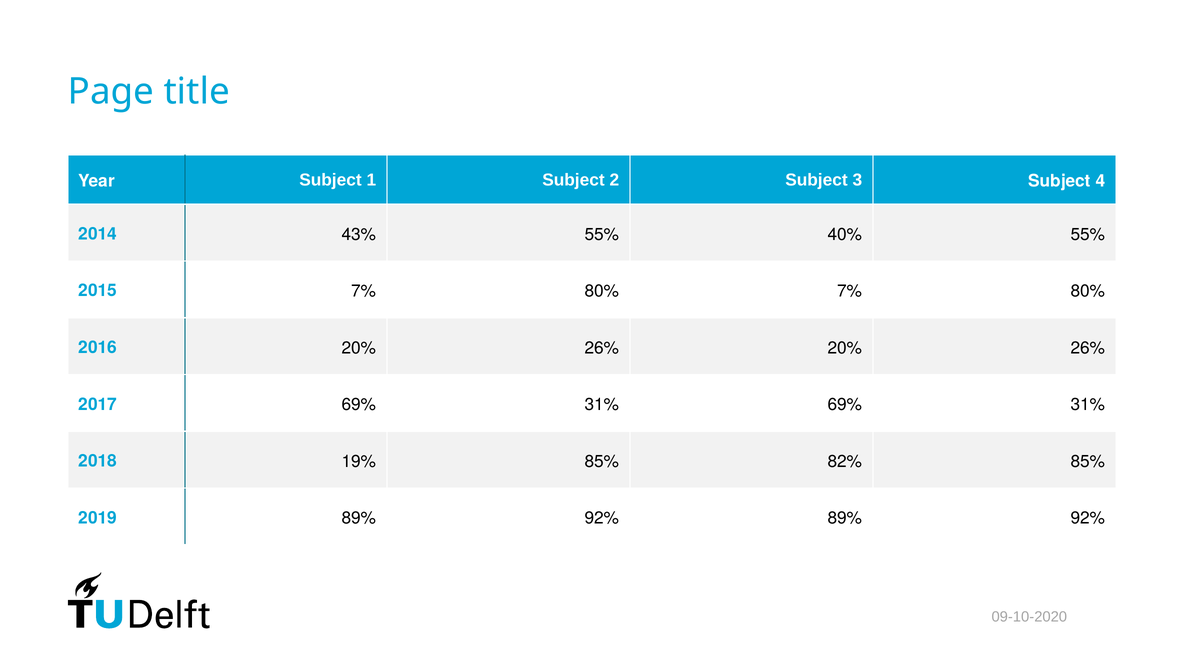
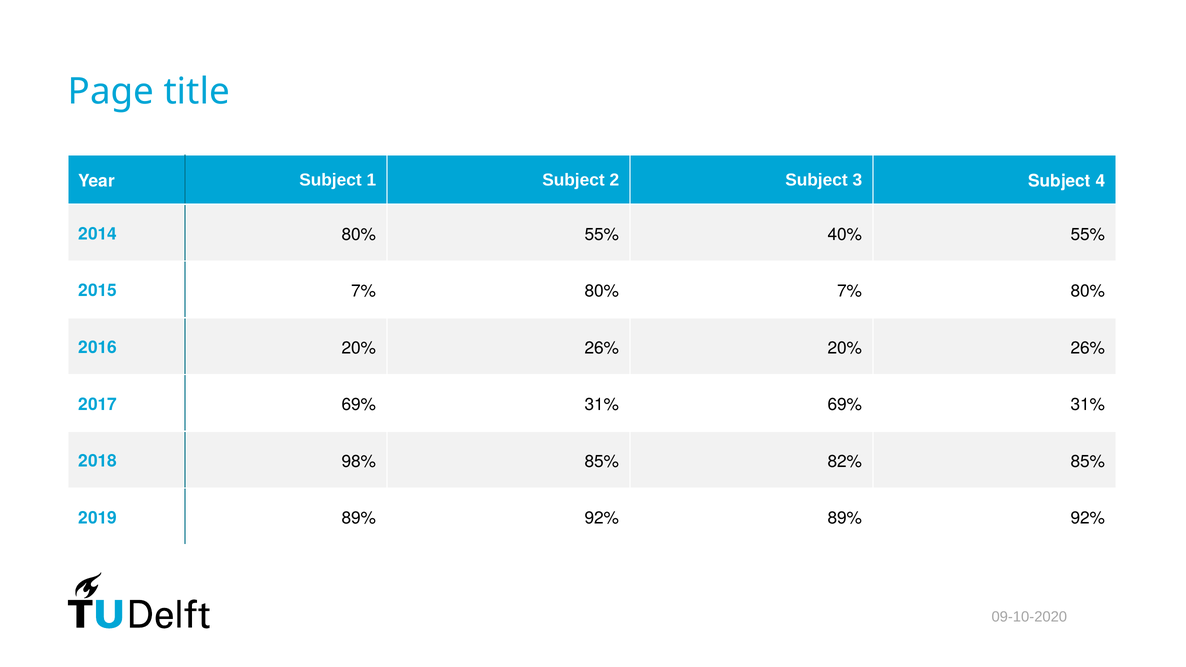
2014 43%: 43% -> 80%
19%: 19% -> 98%
